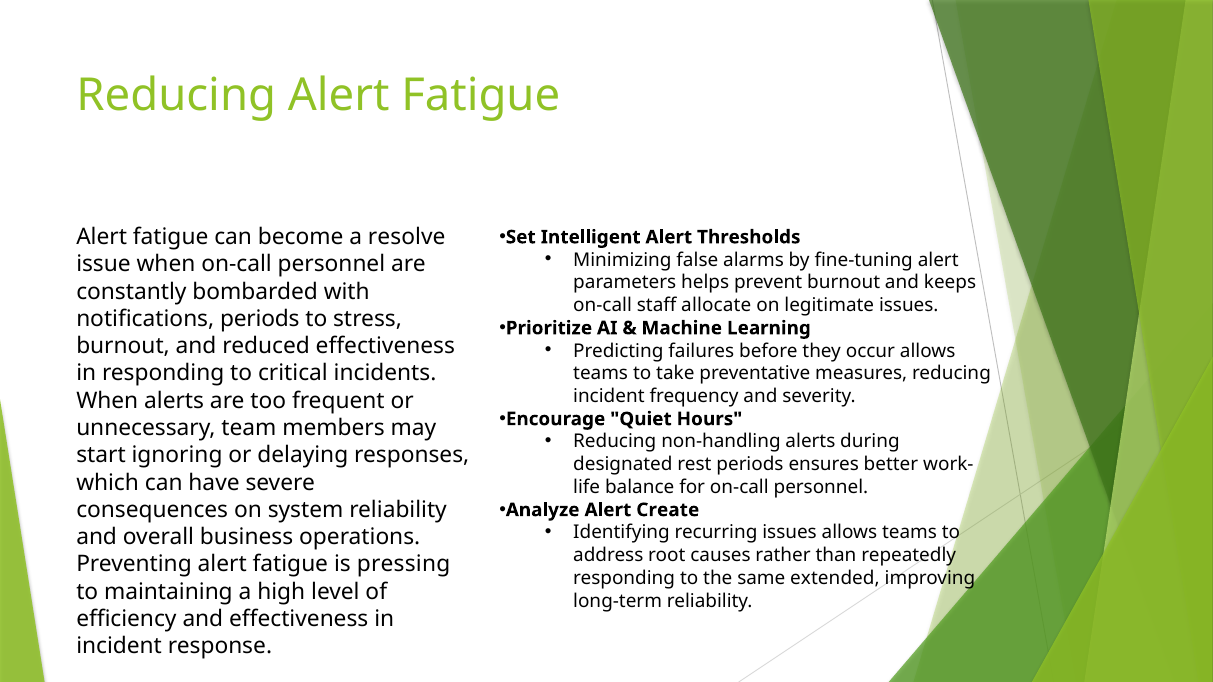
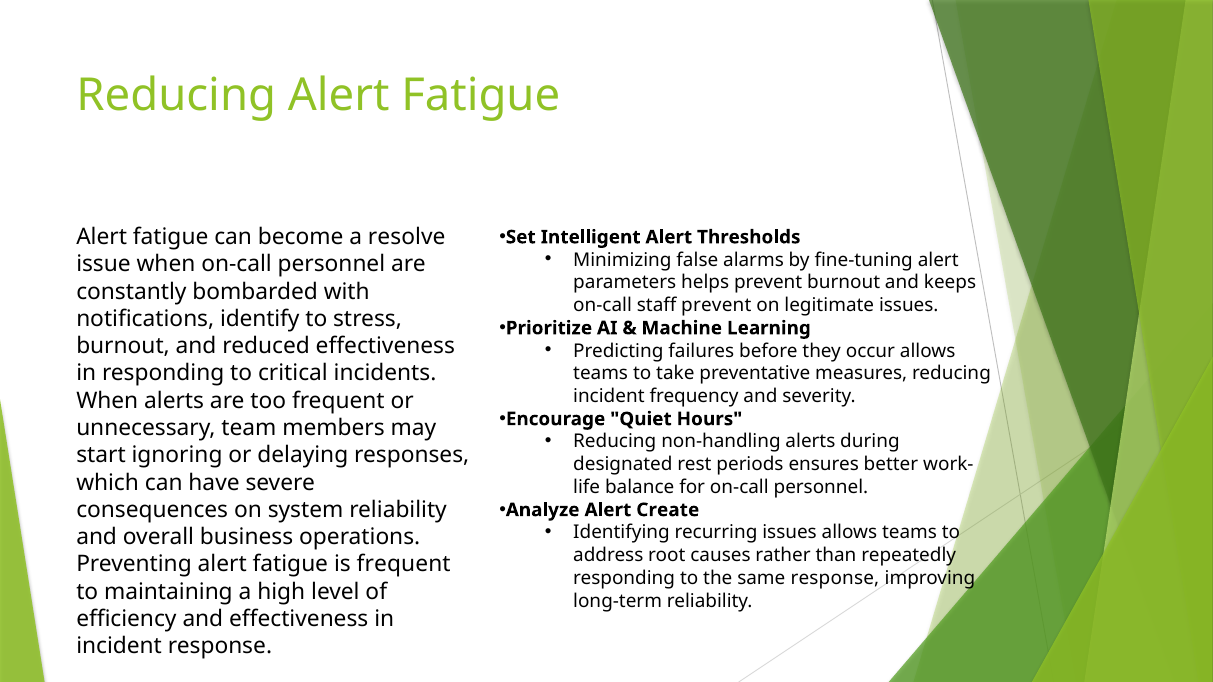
staff allocate: allocate -> prevent
notifications periods: periods -> identify
is pressing: pressing -> frequent
same extended: extended -> response
